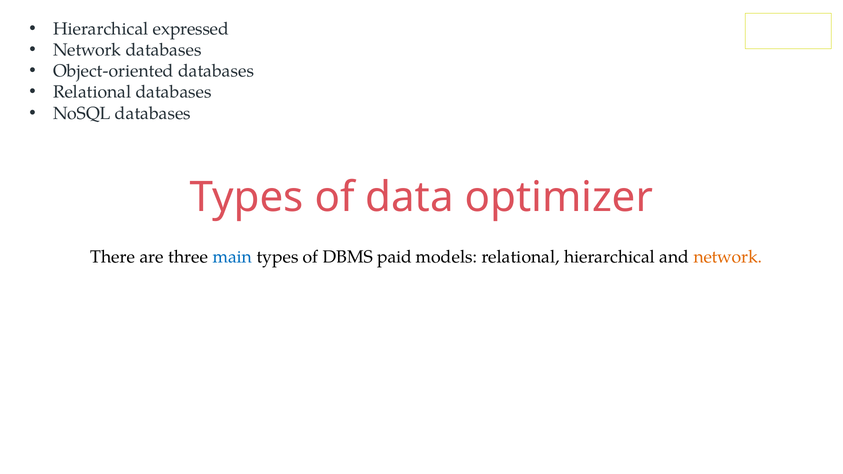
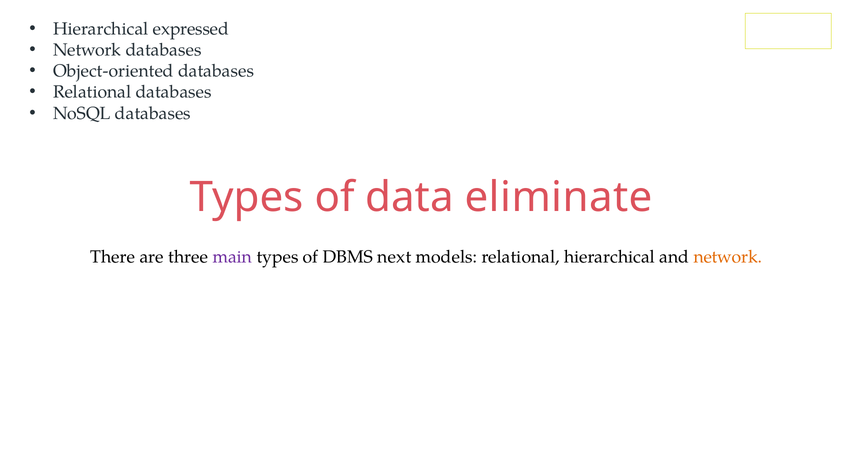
optimizer: optimizer -> eliminate
main colour: blue -> purple
paid: paid -> next
